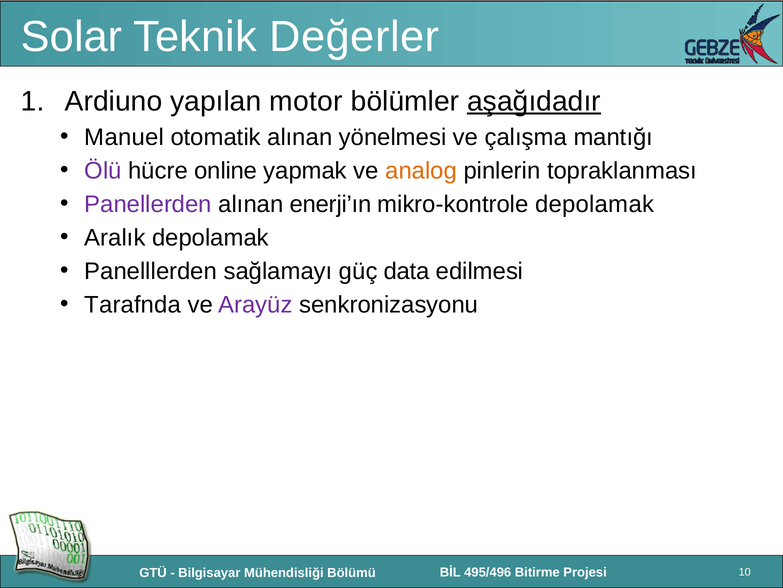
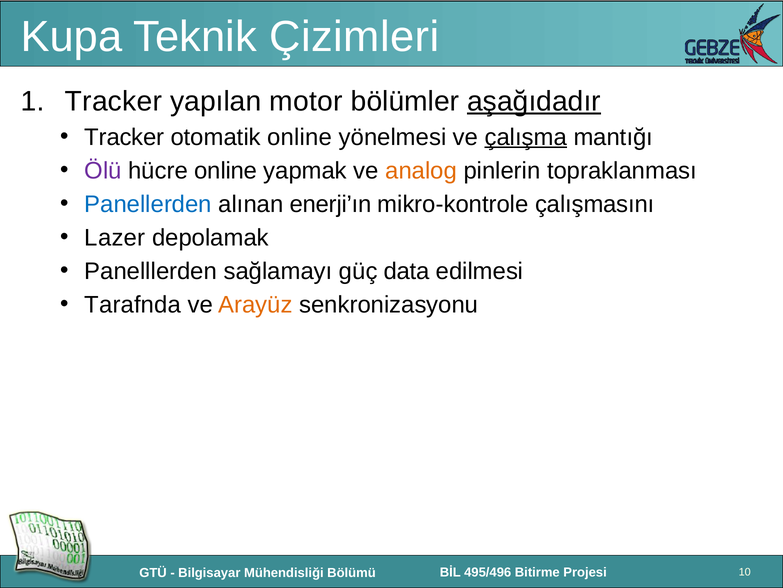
Solar: Solar -> Kupa
Değerler: Değerler -> Çizimleri
Ardiuno at (114, 101): Ardiuno -> Tracker
Manuel at (124, 137): Manuel -> Tracker
otomatik alınan: alınan -> online
çalışma underline: none -> present
Panellerden colour: purple -> blue
mikro-kontrole depolamak: depolamak -> çalışmasını
Aralık: Aralık -> Lazer
Arayüz colour: purple -> orange
